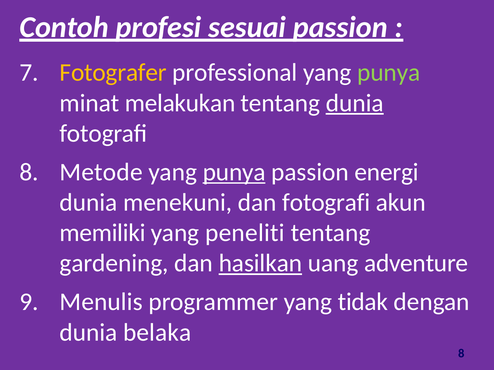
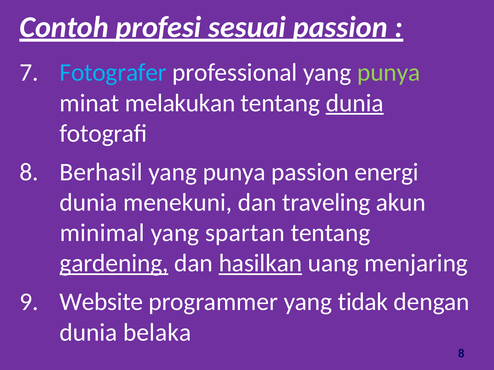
Fotografer colour: yellow -> light blue
Metode: Metode -> Berhasil
punya at (234, 172) underline: present -> none
dan fotografi: fotografi -> traveling
memiliki: memiliki -> minimal
peneliti: peneliti -> spartan
gardening underline: none -> present
adventure: adventure -> menjaring
Menulis: Menulis -> Website
